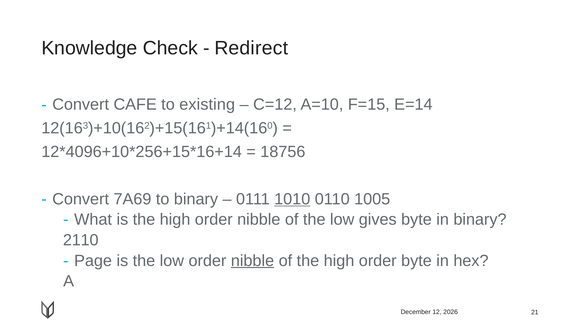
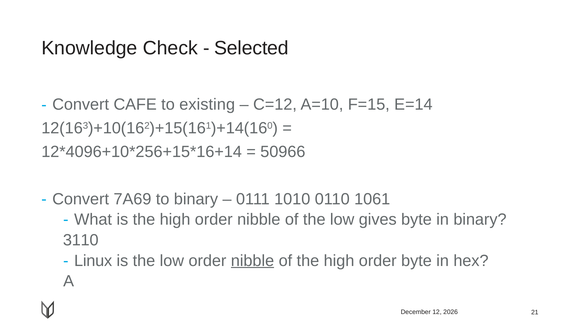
Redirect: Redirect -> Selected
18756: 18756 -> 50966
1010 underline: present -> none
1005: 1005 -> 1061
2110: 2110 -> 3110
Page: Page -> Linux
